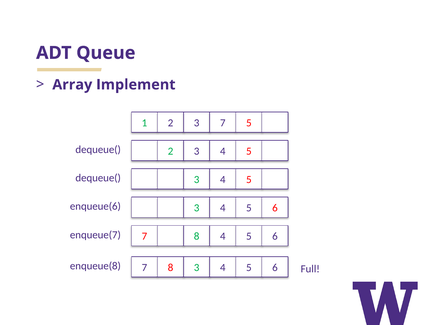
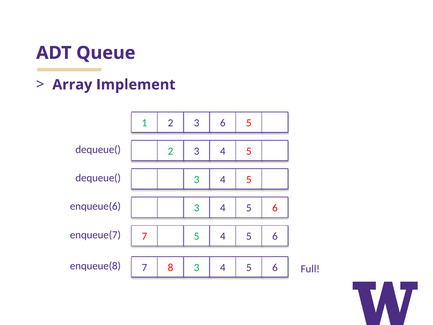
3 7: 7 -> 6
enqueue(7 7 8: 8 -> 5
